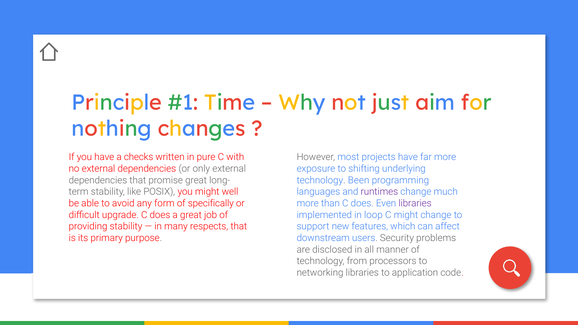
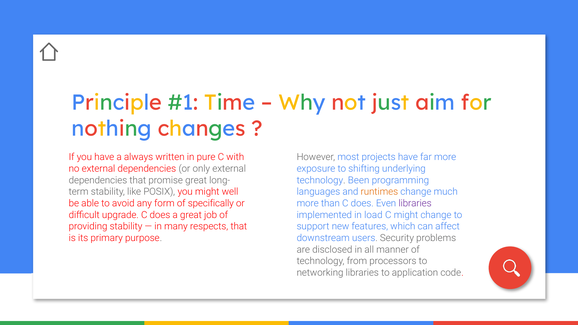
checks: checks -> always
runtimes colour: purple -> orange
loop: loop -> load
